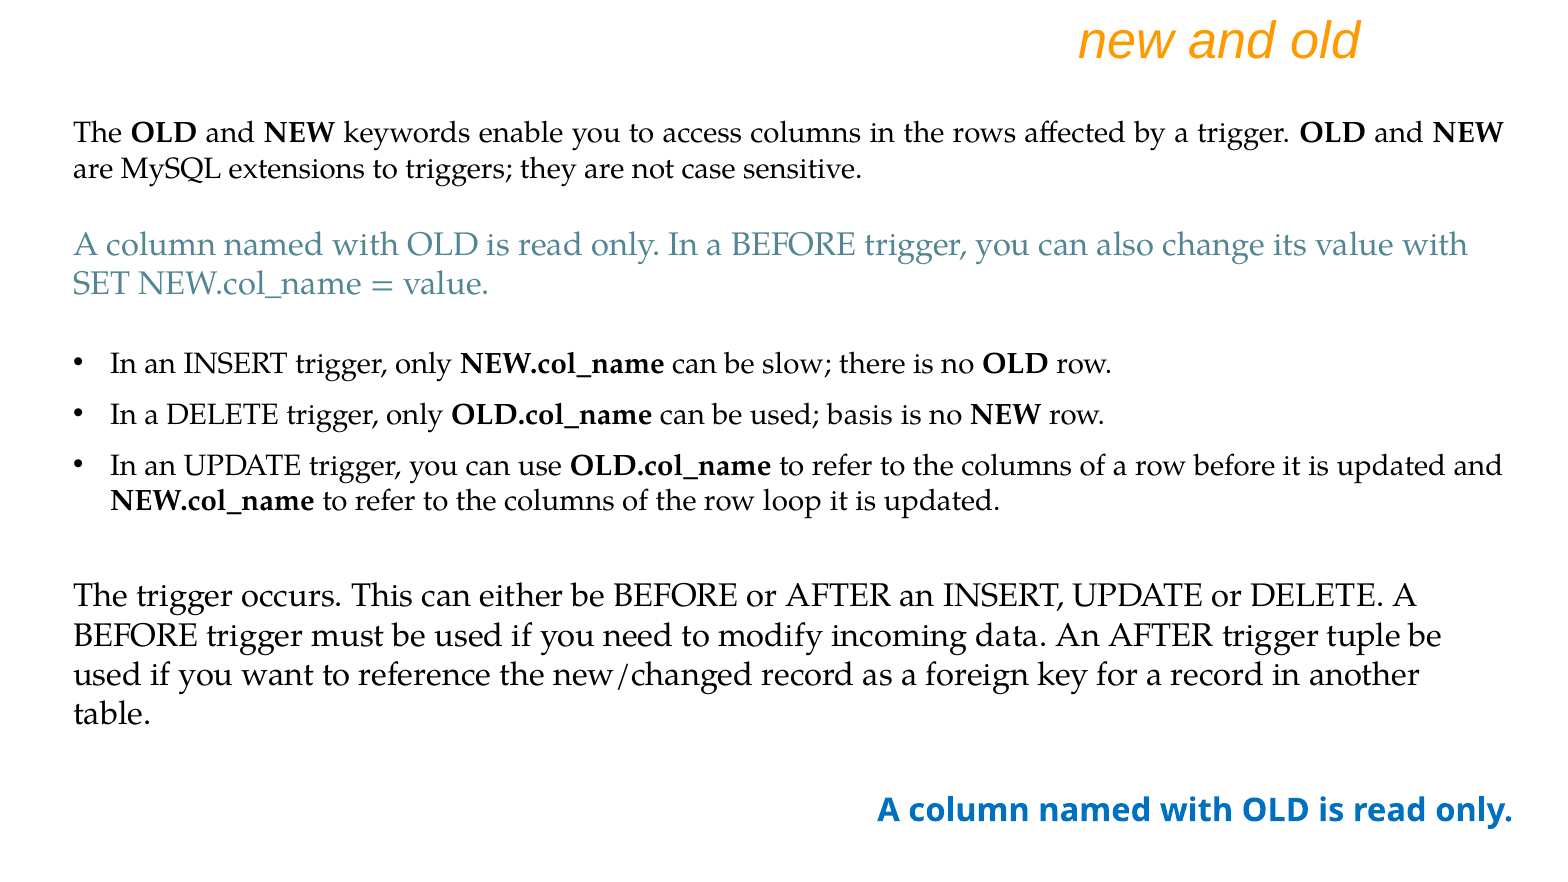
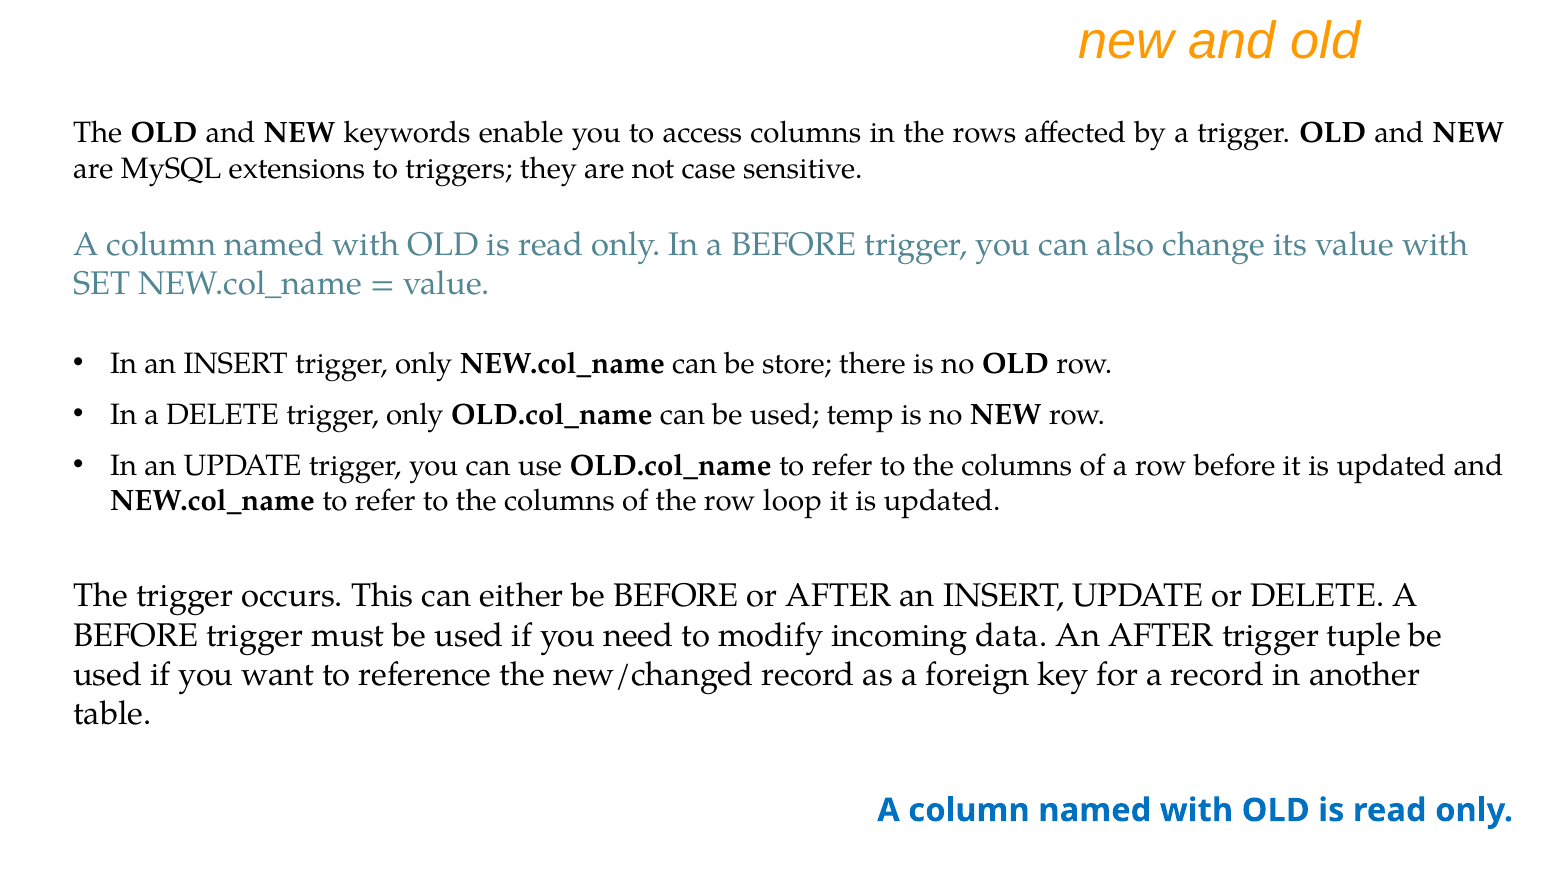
slow: slow -> store
basis: basis -> temp
